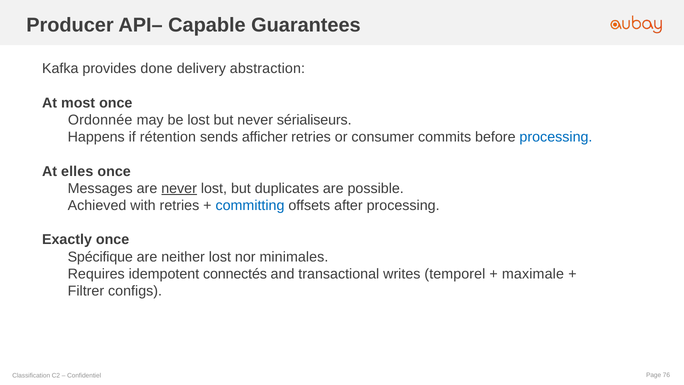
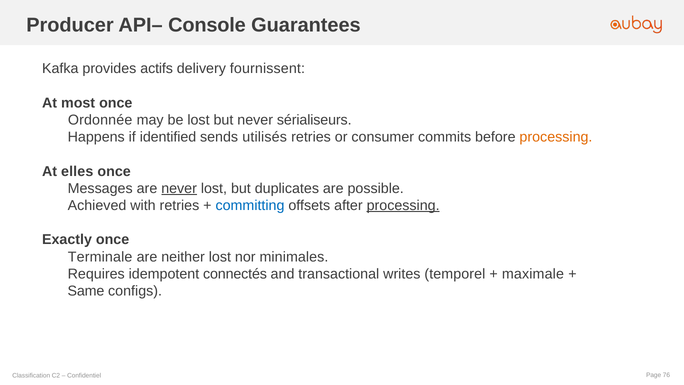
Capable: Capable -> Console
done: done -> actifs
abstraction: abstraction -> fournissent
rétention: rétention -> identified
afficher: afficher -> utilisés
processing at (556, 137) colour: blue -> orange
processing at (403, 205) underline: none -> present
Spécifique: Spécifique -> Terminale
Filtrer: Filtrer -> Same
